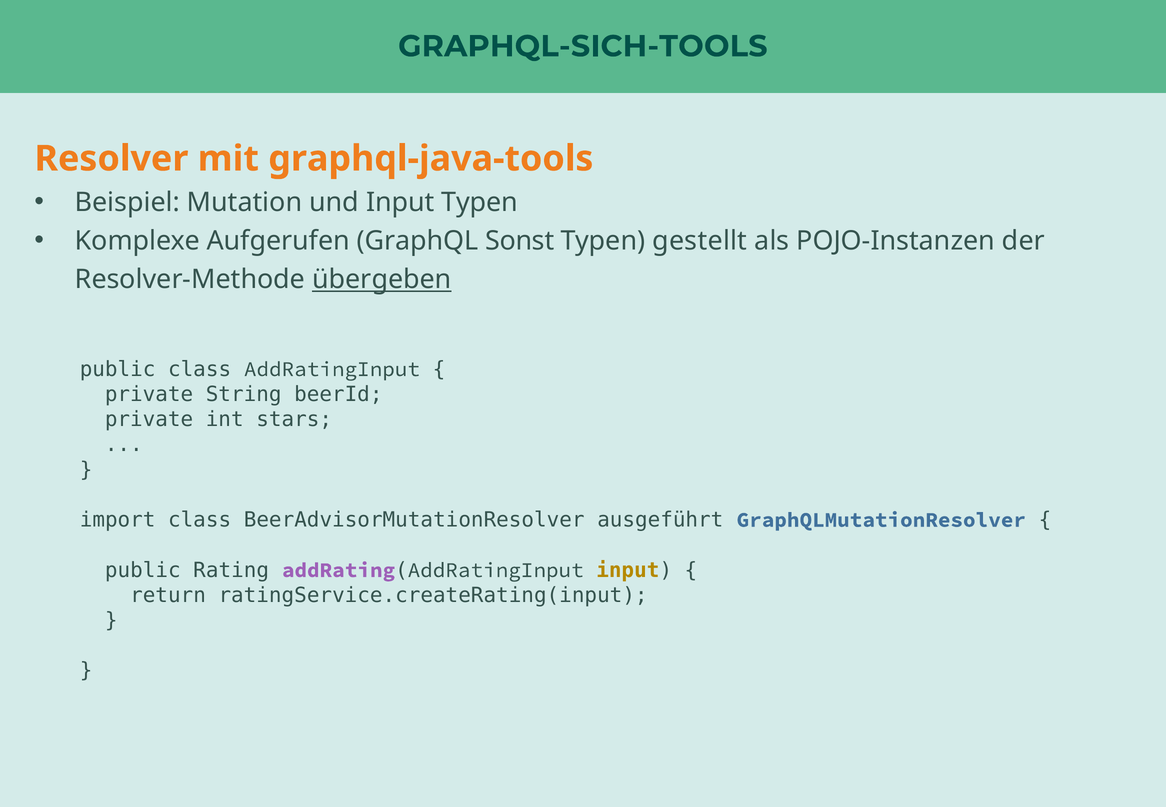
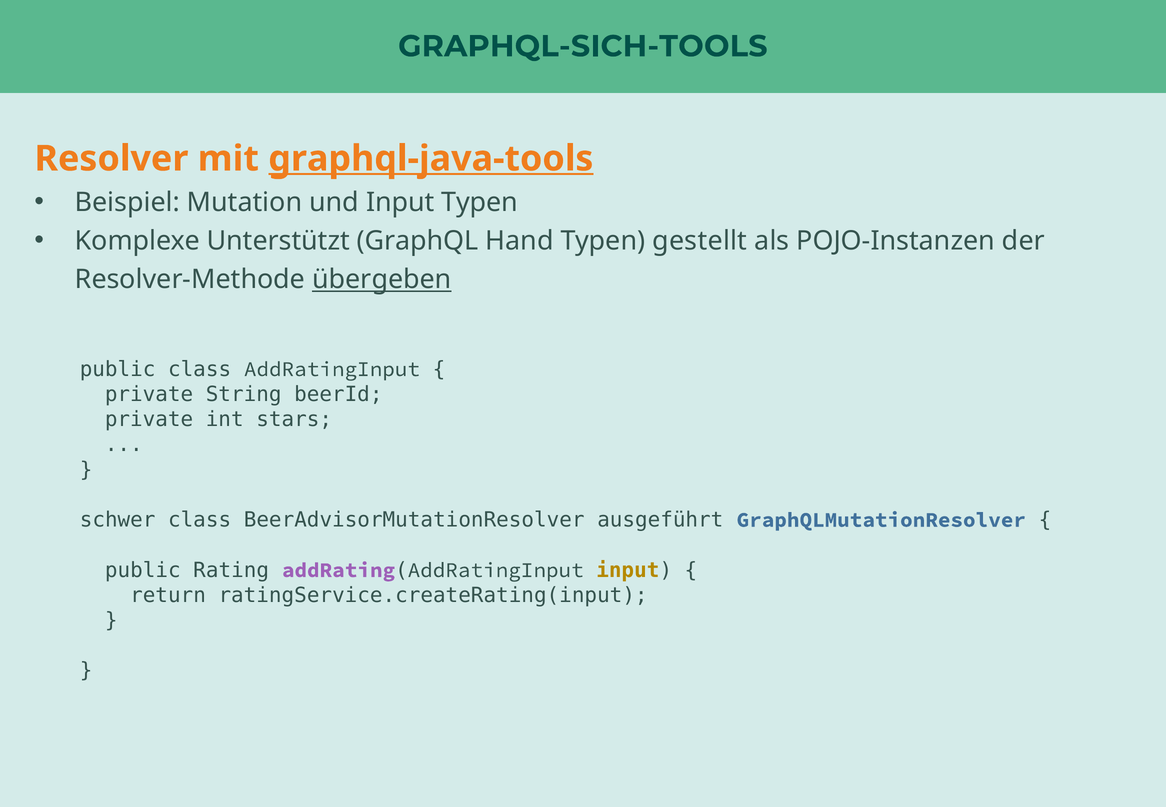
graphql-java-tools underline: none -> present
Aufgerufen: Aufgerufen -> Unterstützt
Sonst: Sonst -> Hand
import: import -> schwer
